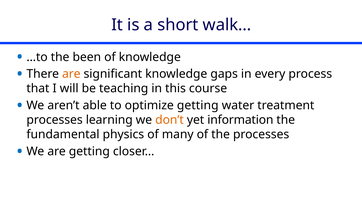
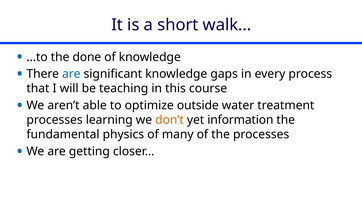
been: been -> done
are at (71, 74) colour: orange -> blue
optimize getting: getting -> outside
